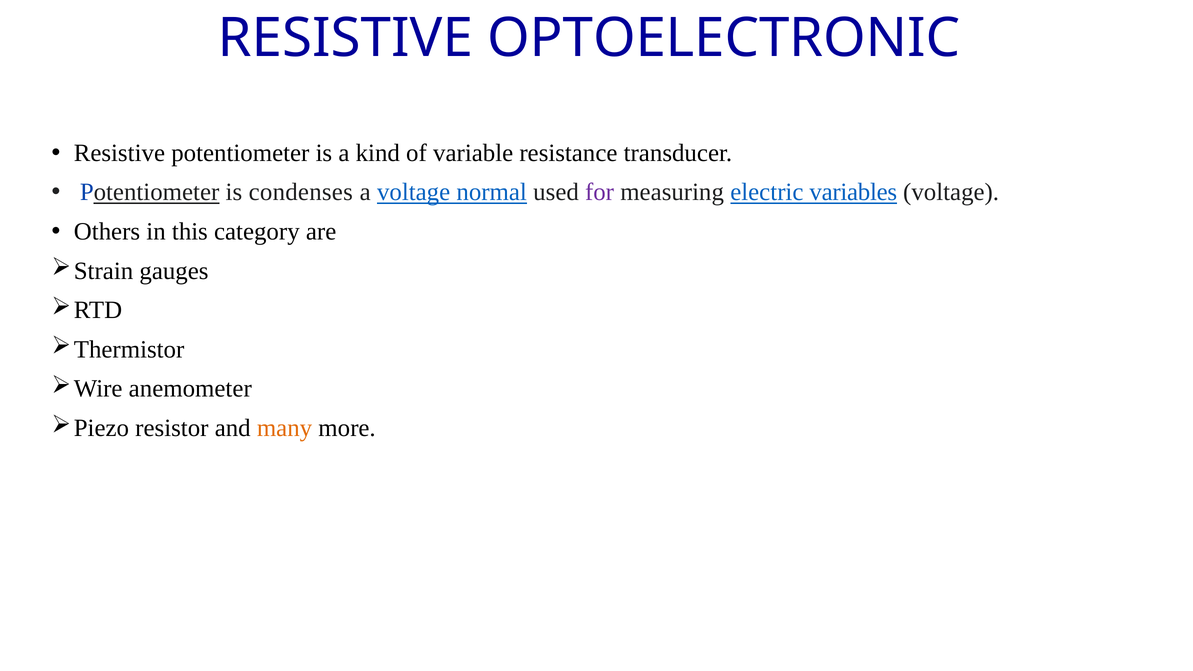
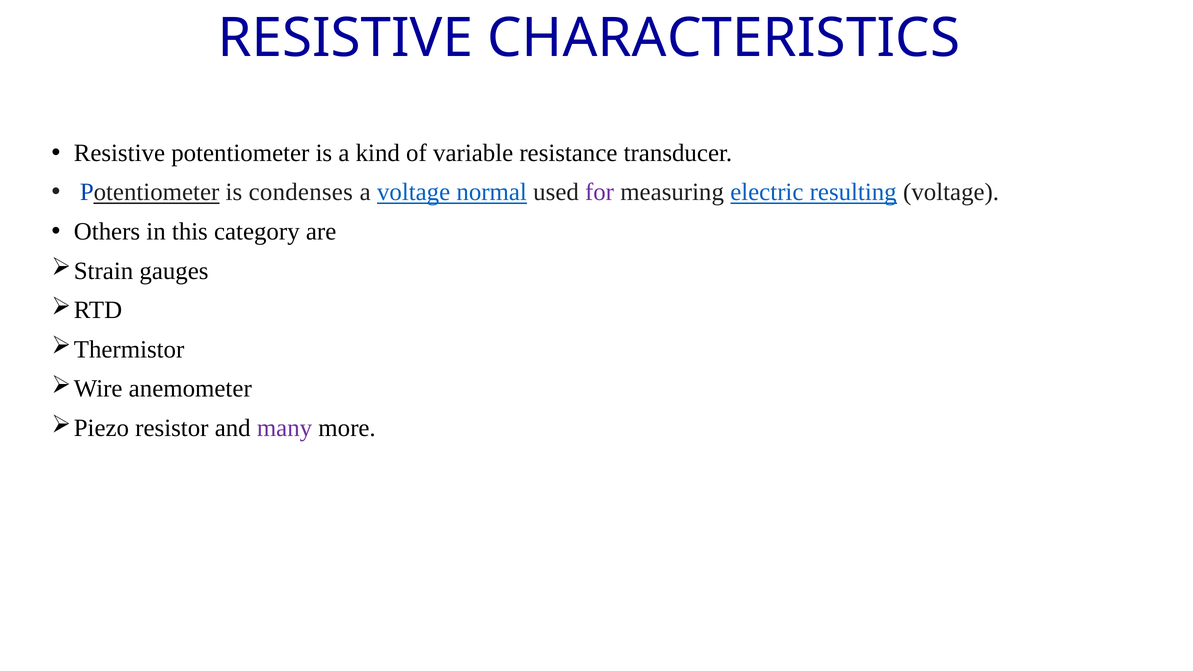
OPTOELECTRONIC: OPTOELECTRONIC -> CHARACTERISTICS
variables: variables -> resulting
many colour: orange -> purple
